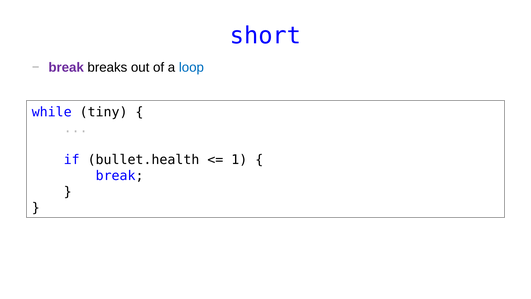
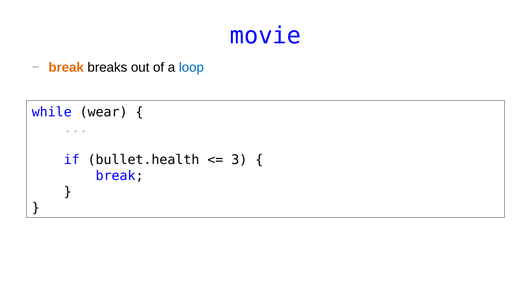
short: short -> movie
break at (66, 67) colour: purple -> orange
tiny: tiny -> wear
1: 1 -> 3
